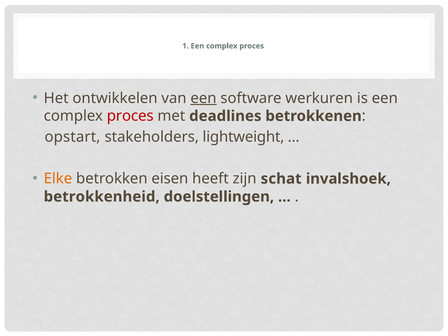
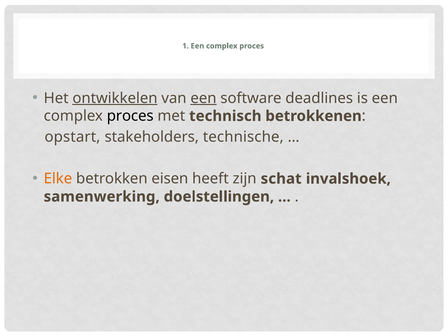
ontwikkelen underline: none -> present
werkuren: werkuren -> deadlines
proces at (130, 116) colour: red -> black
deadlines: deadlines -> technisch
lightweight: lightweight -> technische
betrokkenheid: betrokkenheid -> samenwerking
